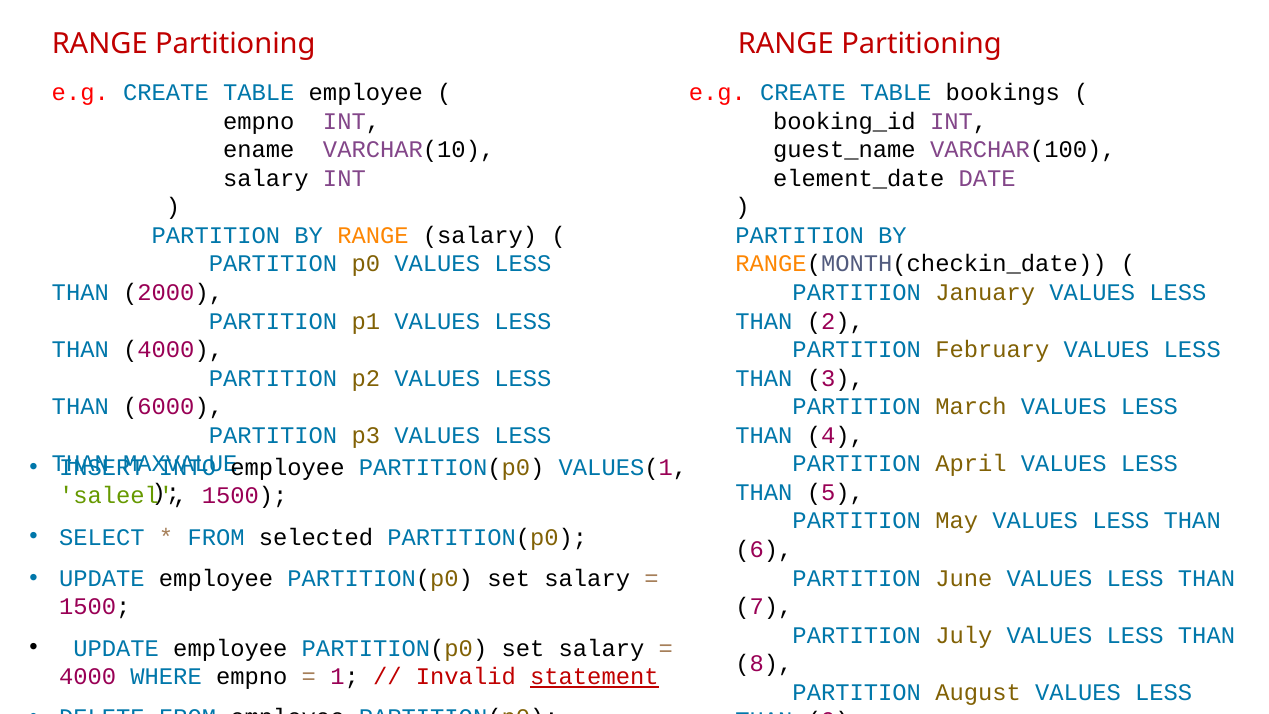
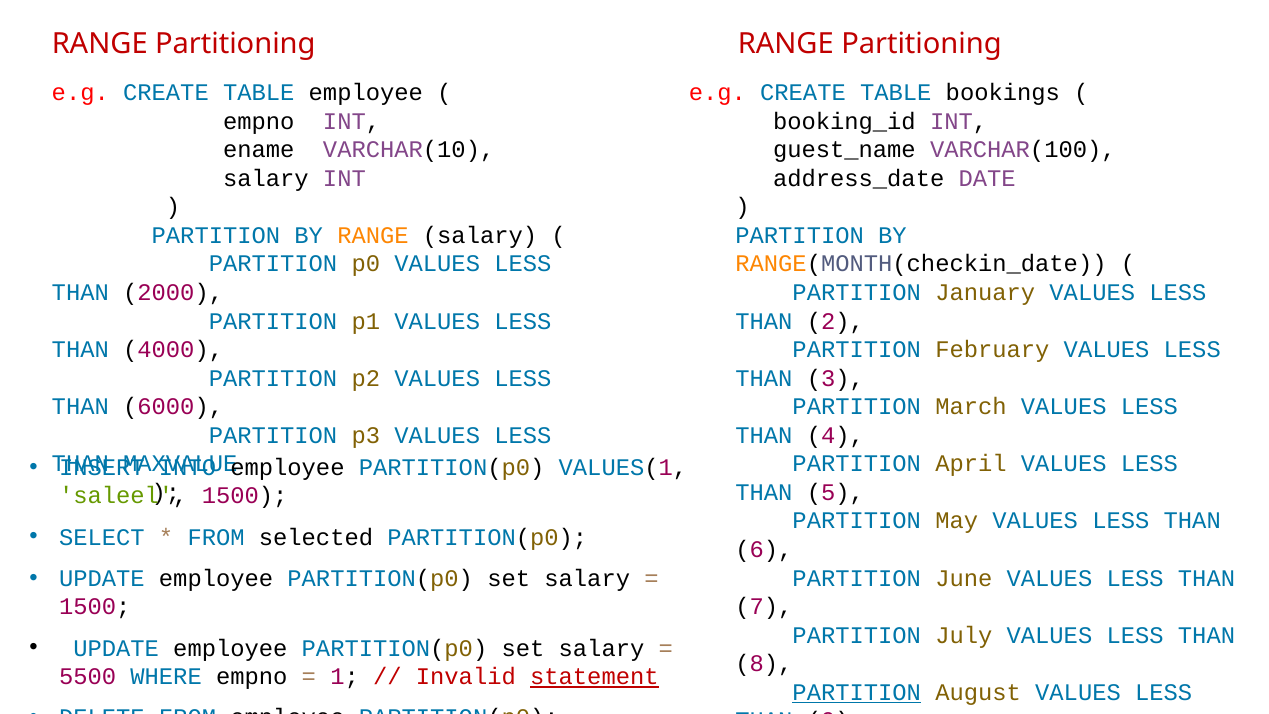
element_date: element_date -> address_date
4000 at (88, 677): 4000 -> 5500
PARTITION at (857, 692) underline: none -> present
